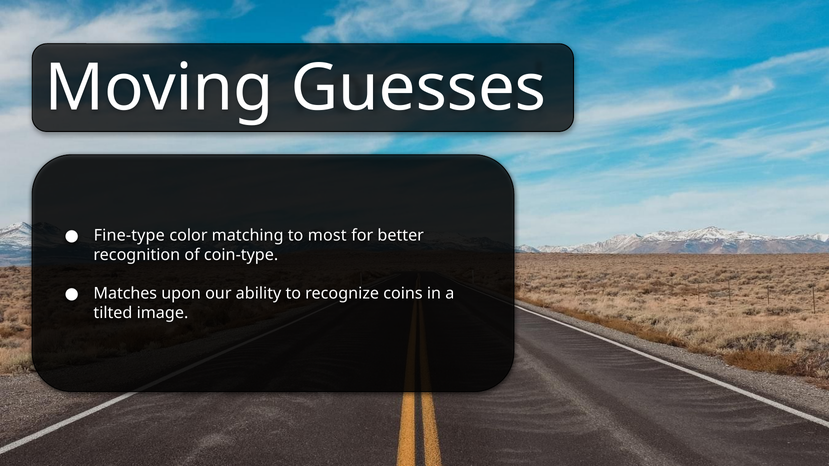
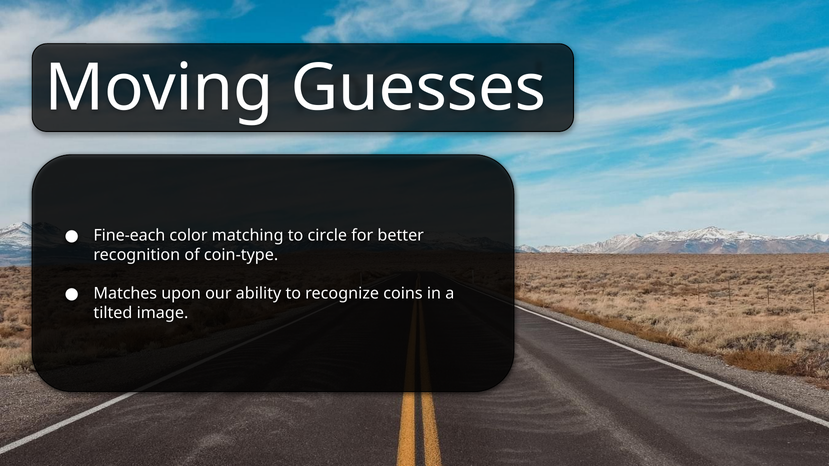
Fine-type: Fine-type -> Fine-each
most: most -> circle
